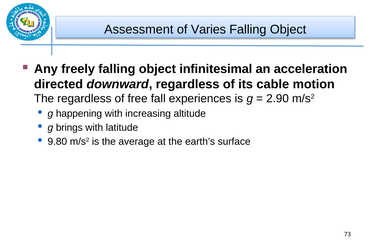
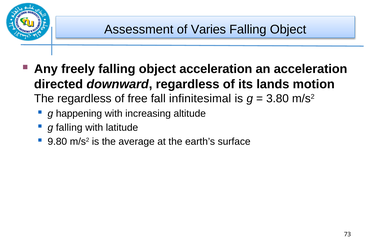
object infinitesimal: infinitesimal -> acceleration
cable: cable -> lands
experiences: experiences -> infinitesimal
2.90: 2.90 -> 3.80
g brings: brings -> falling
